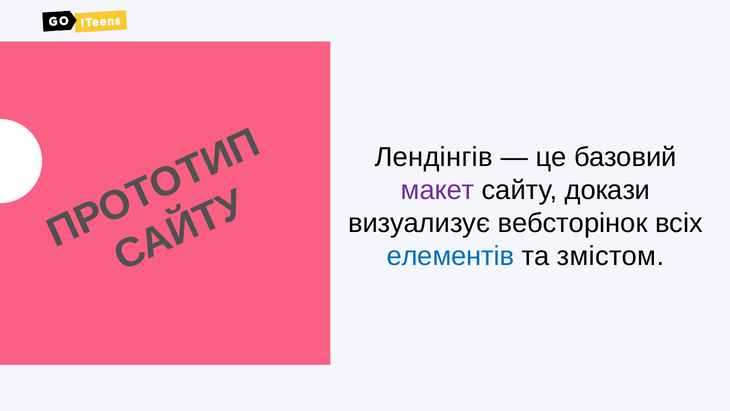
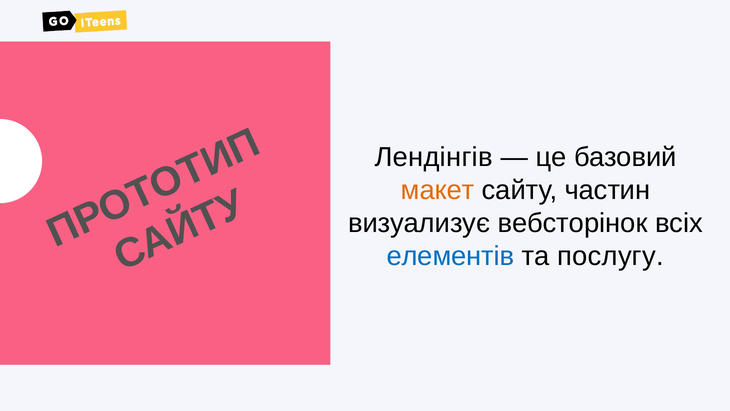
макет colour: purple -> orange
докази: докази -> частин
змістом: змістом -> послугу
